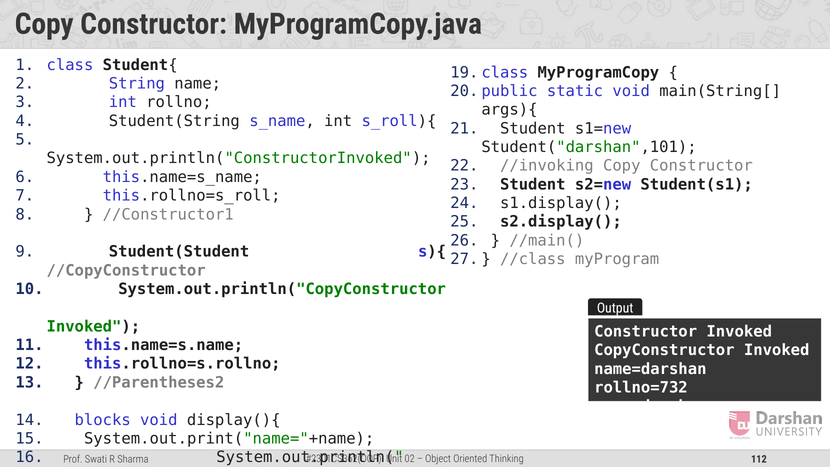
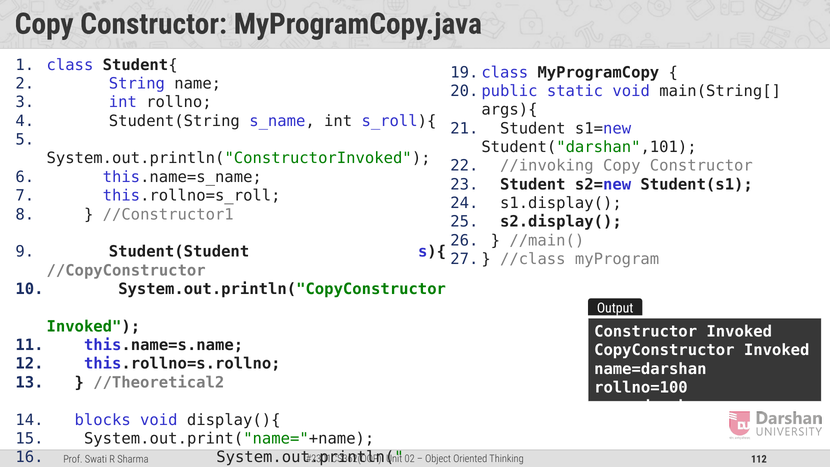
//Parentheses2: //Parentheses2 -> //Theoretical2
rollno=732: rollno=732 -> rollno=100
